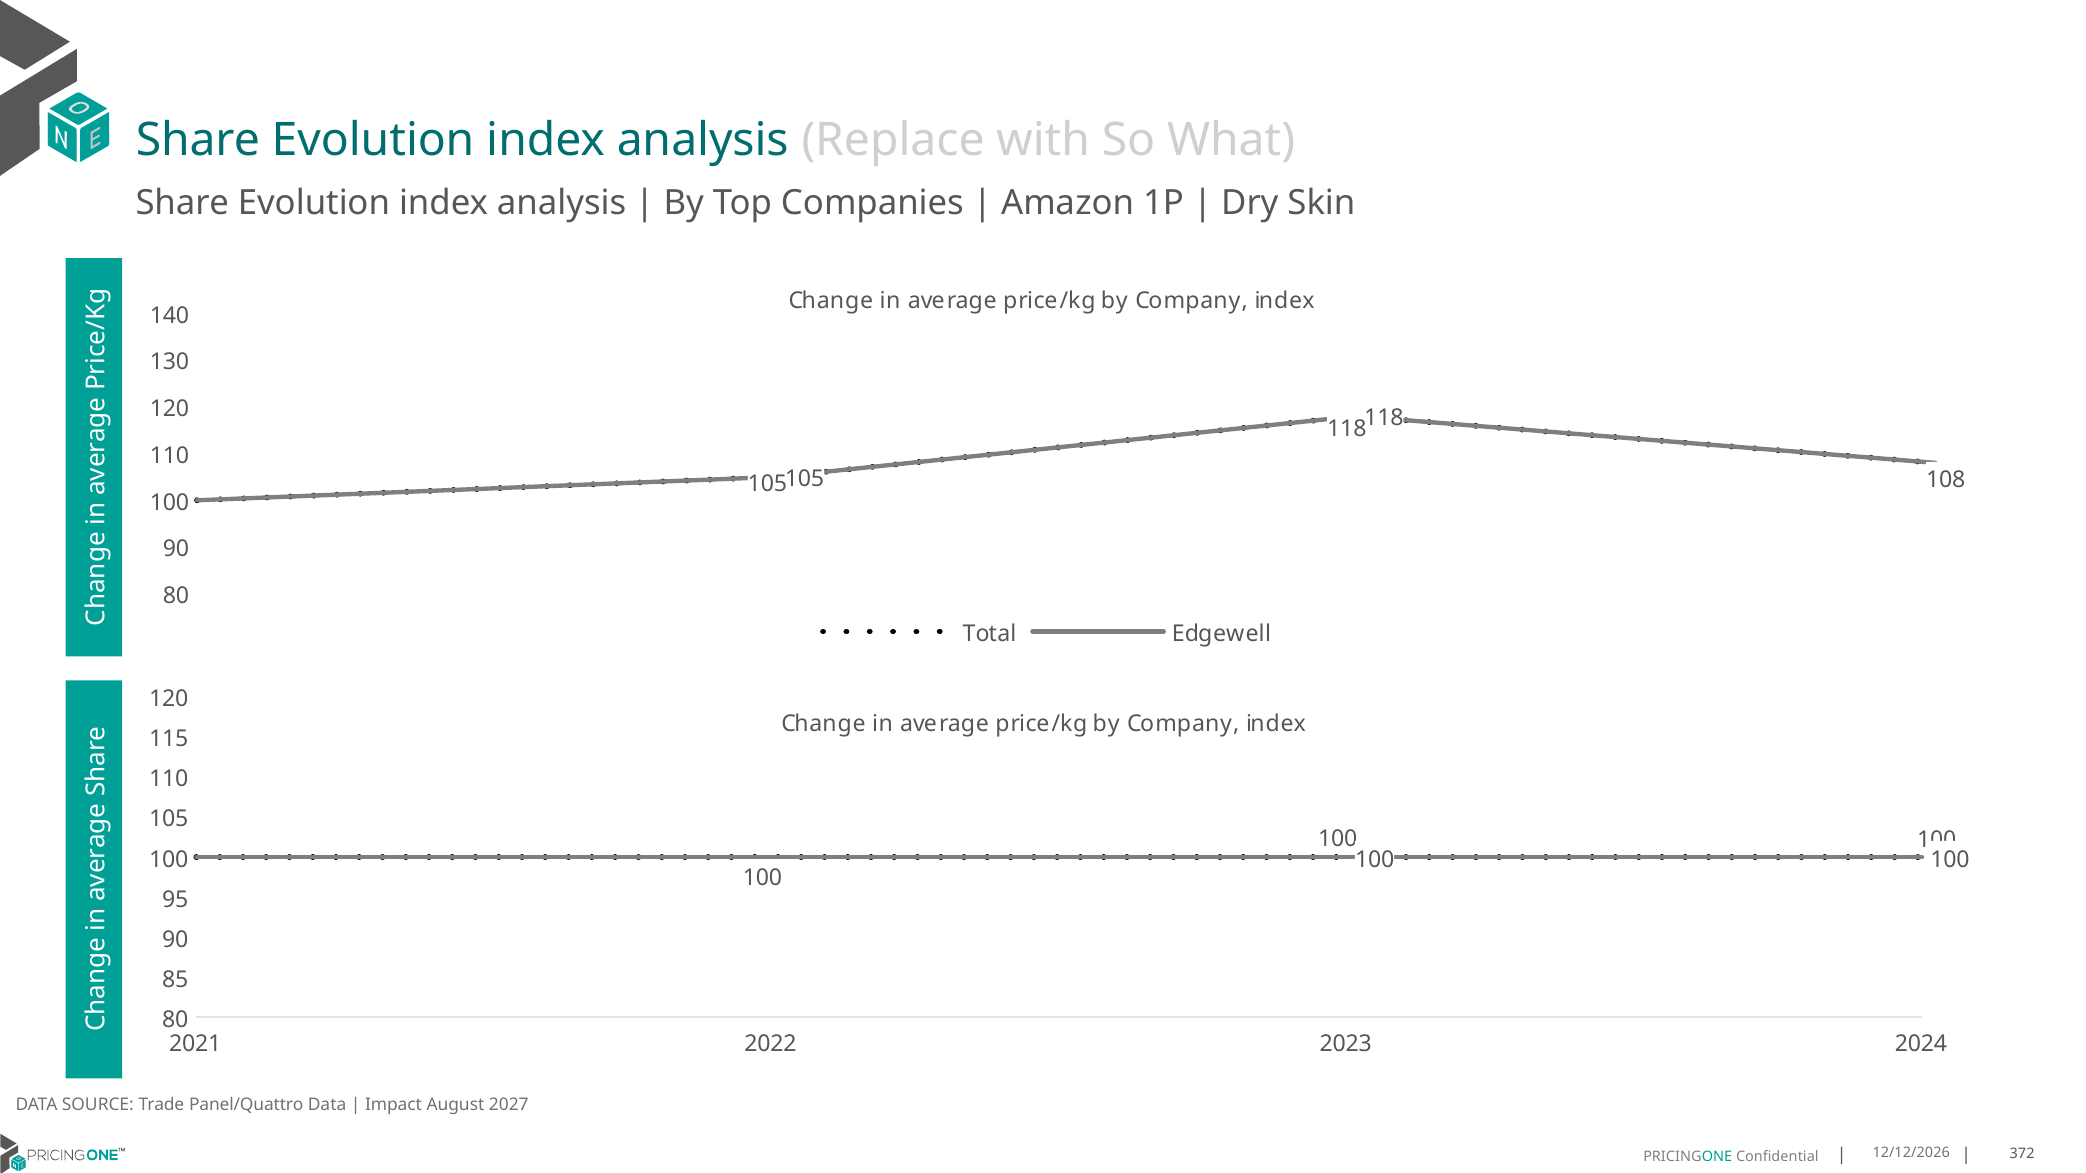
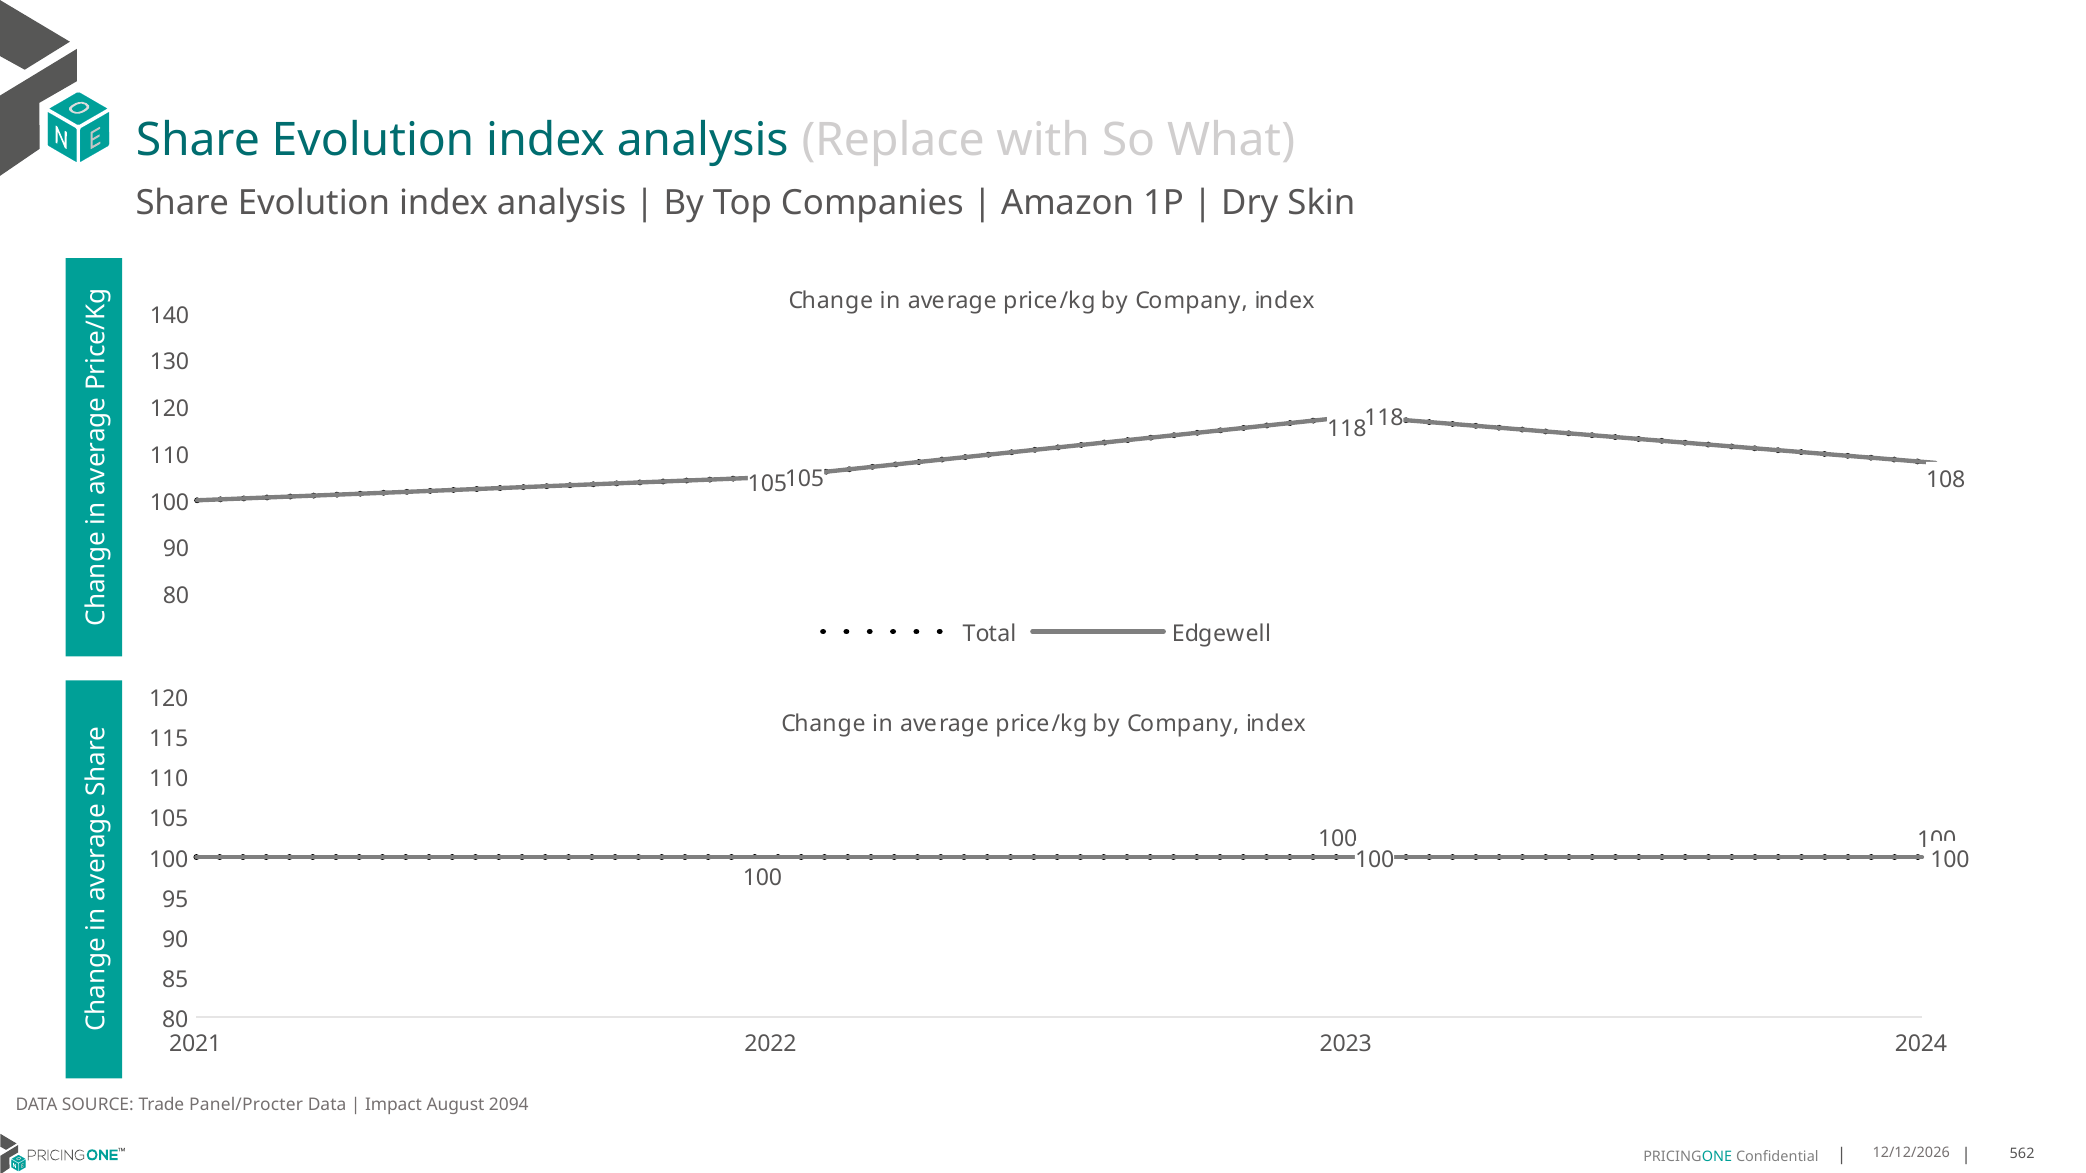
Panel/Quattro: Panel/Quattro -> Panel/Procter
2027: 2027 -> 2094
372: 372 -> 562
